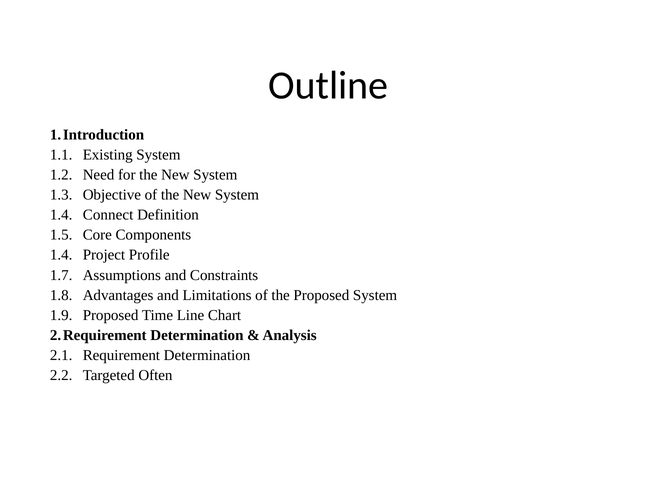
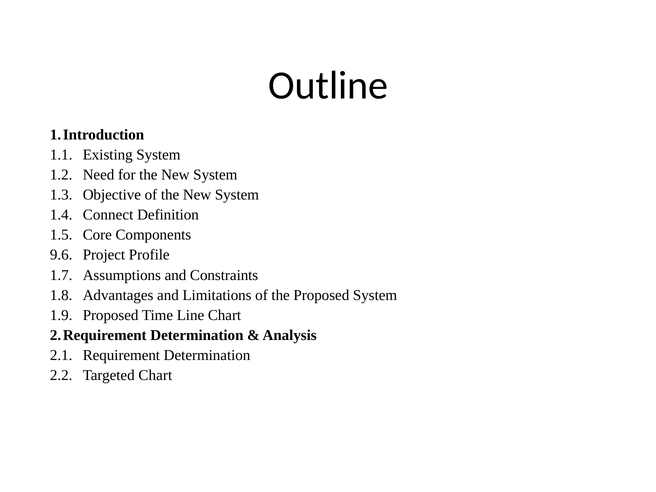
1.4 at (61, 255): 1.4 -> 9.6
Targeted Often: Often -> Chart
